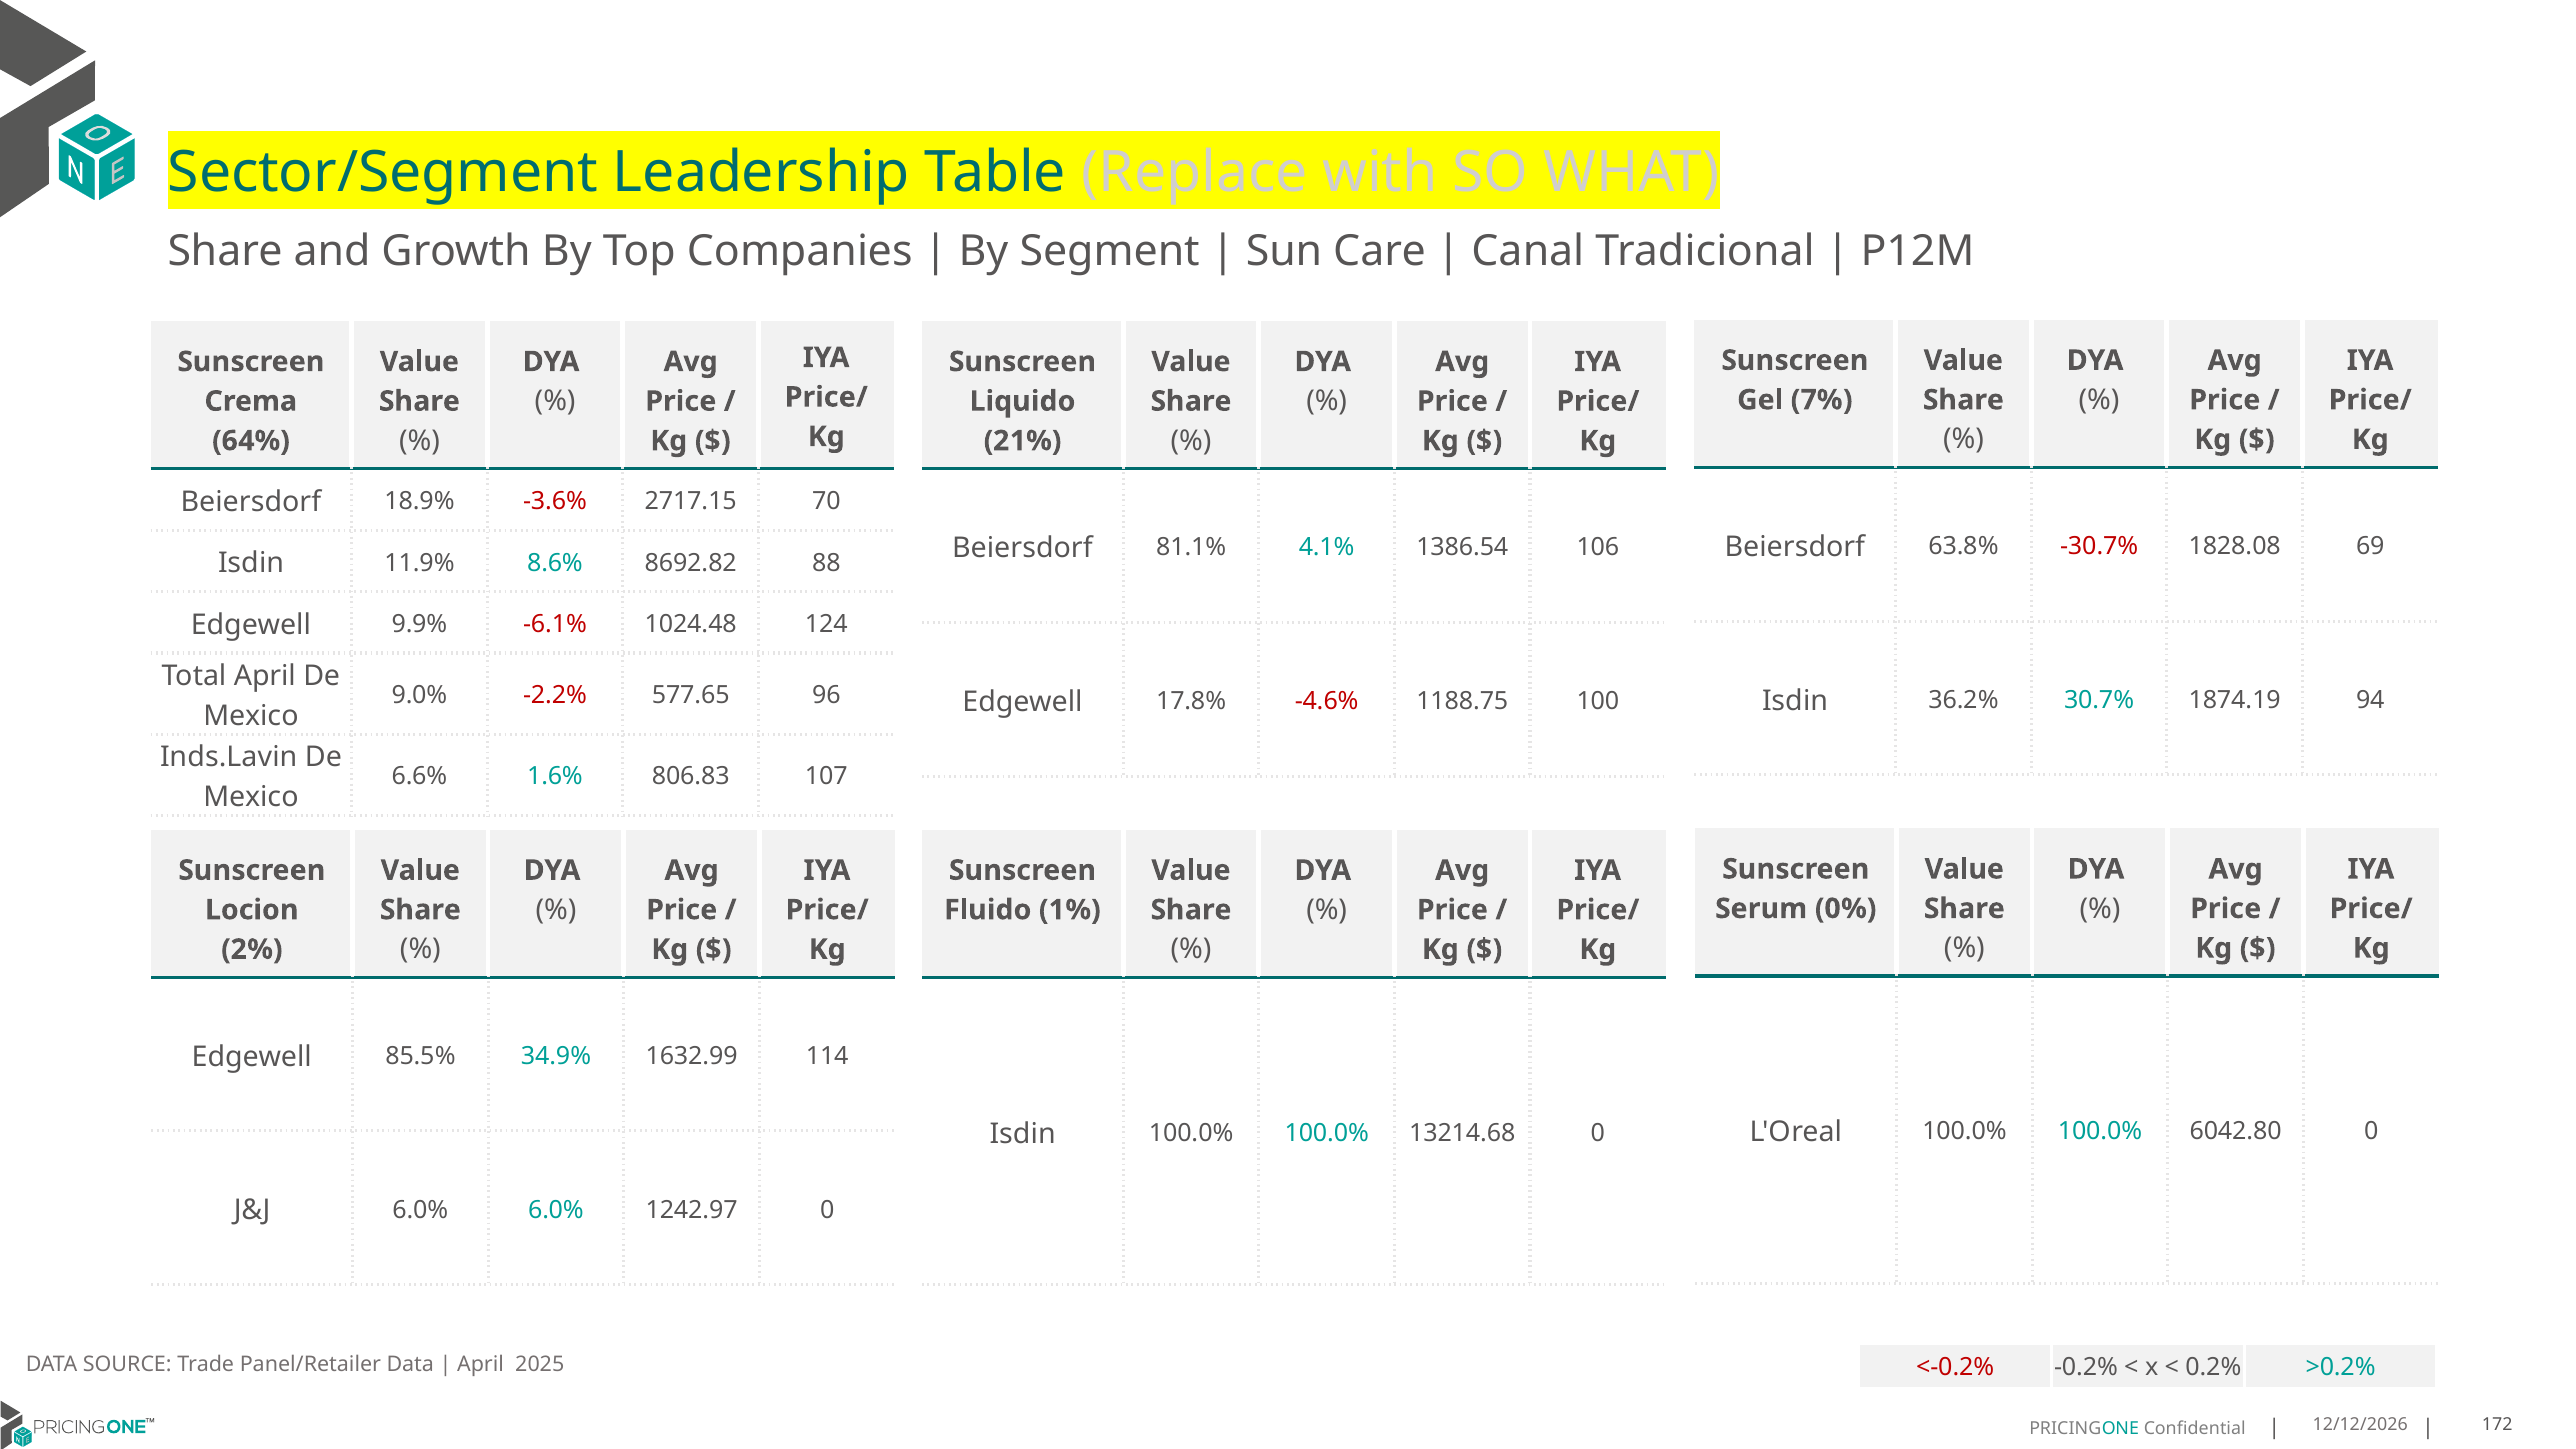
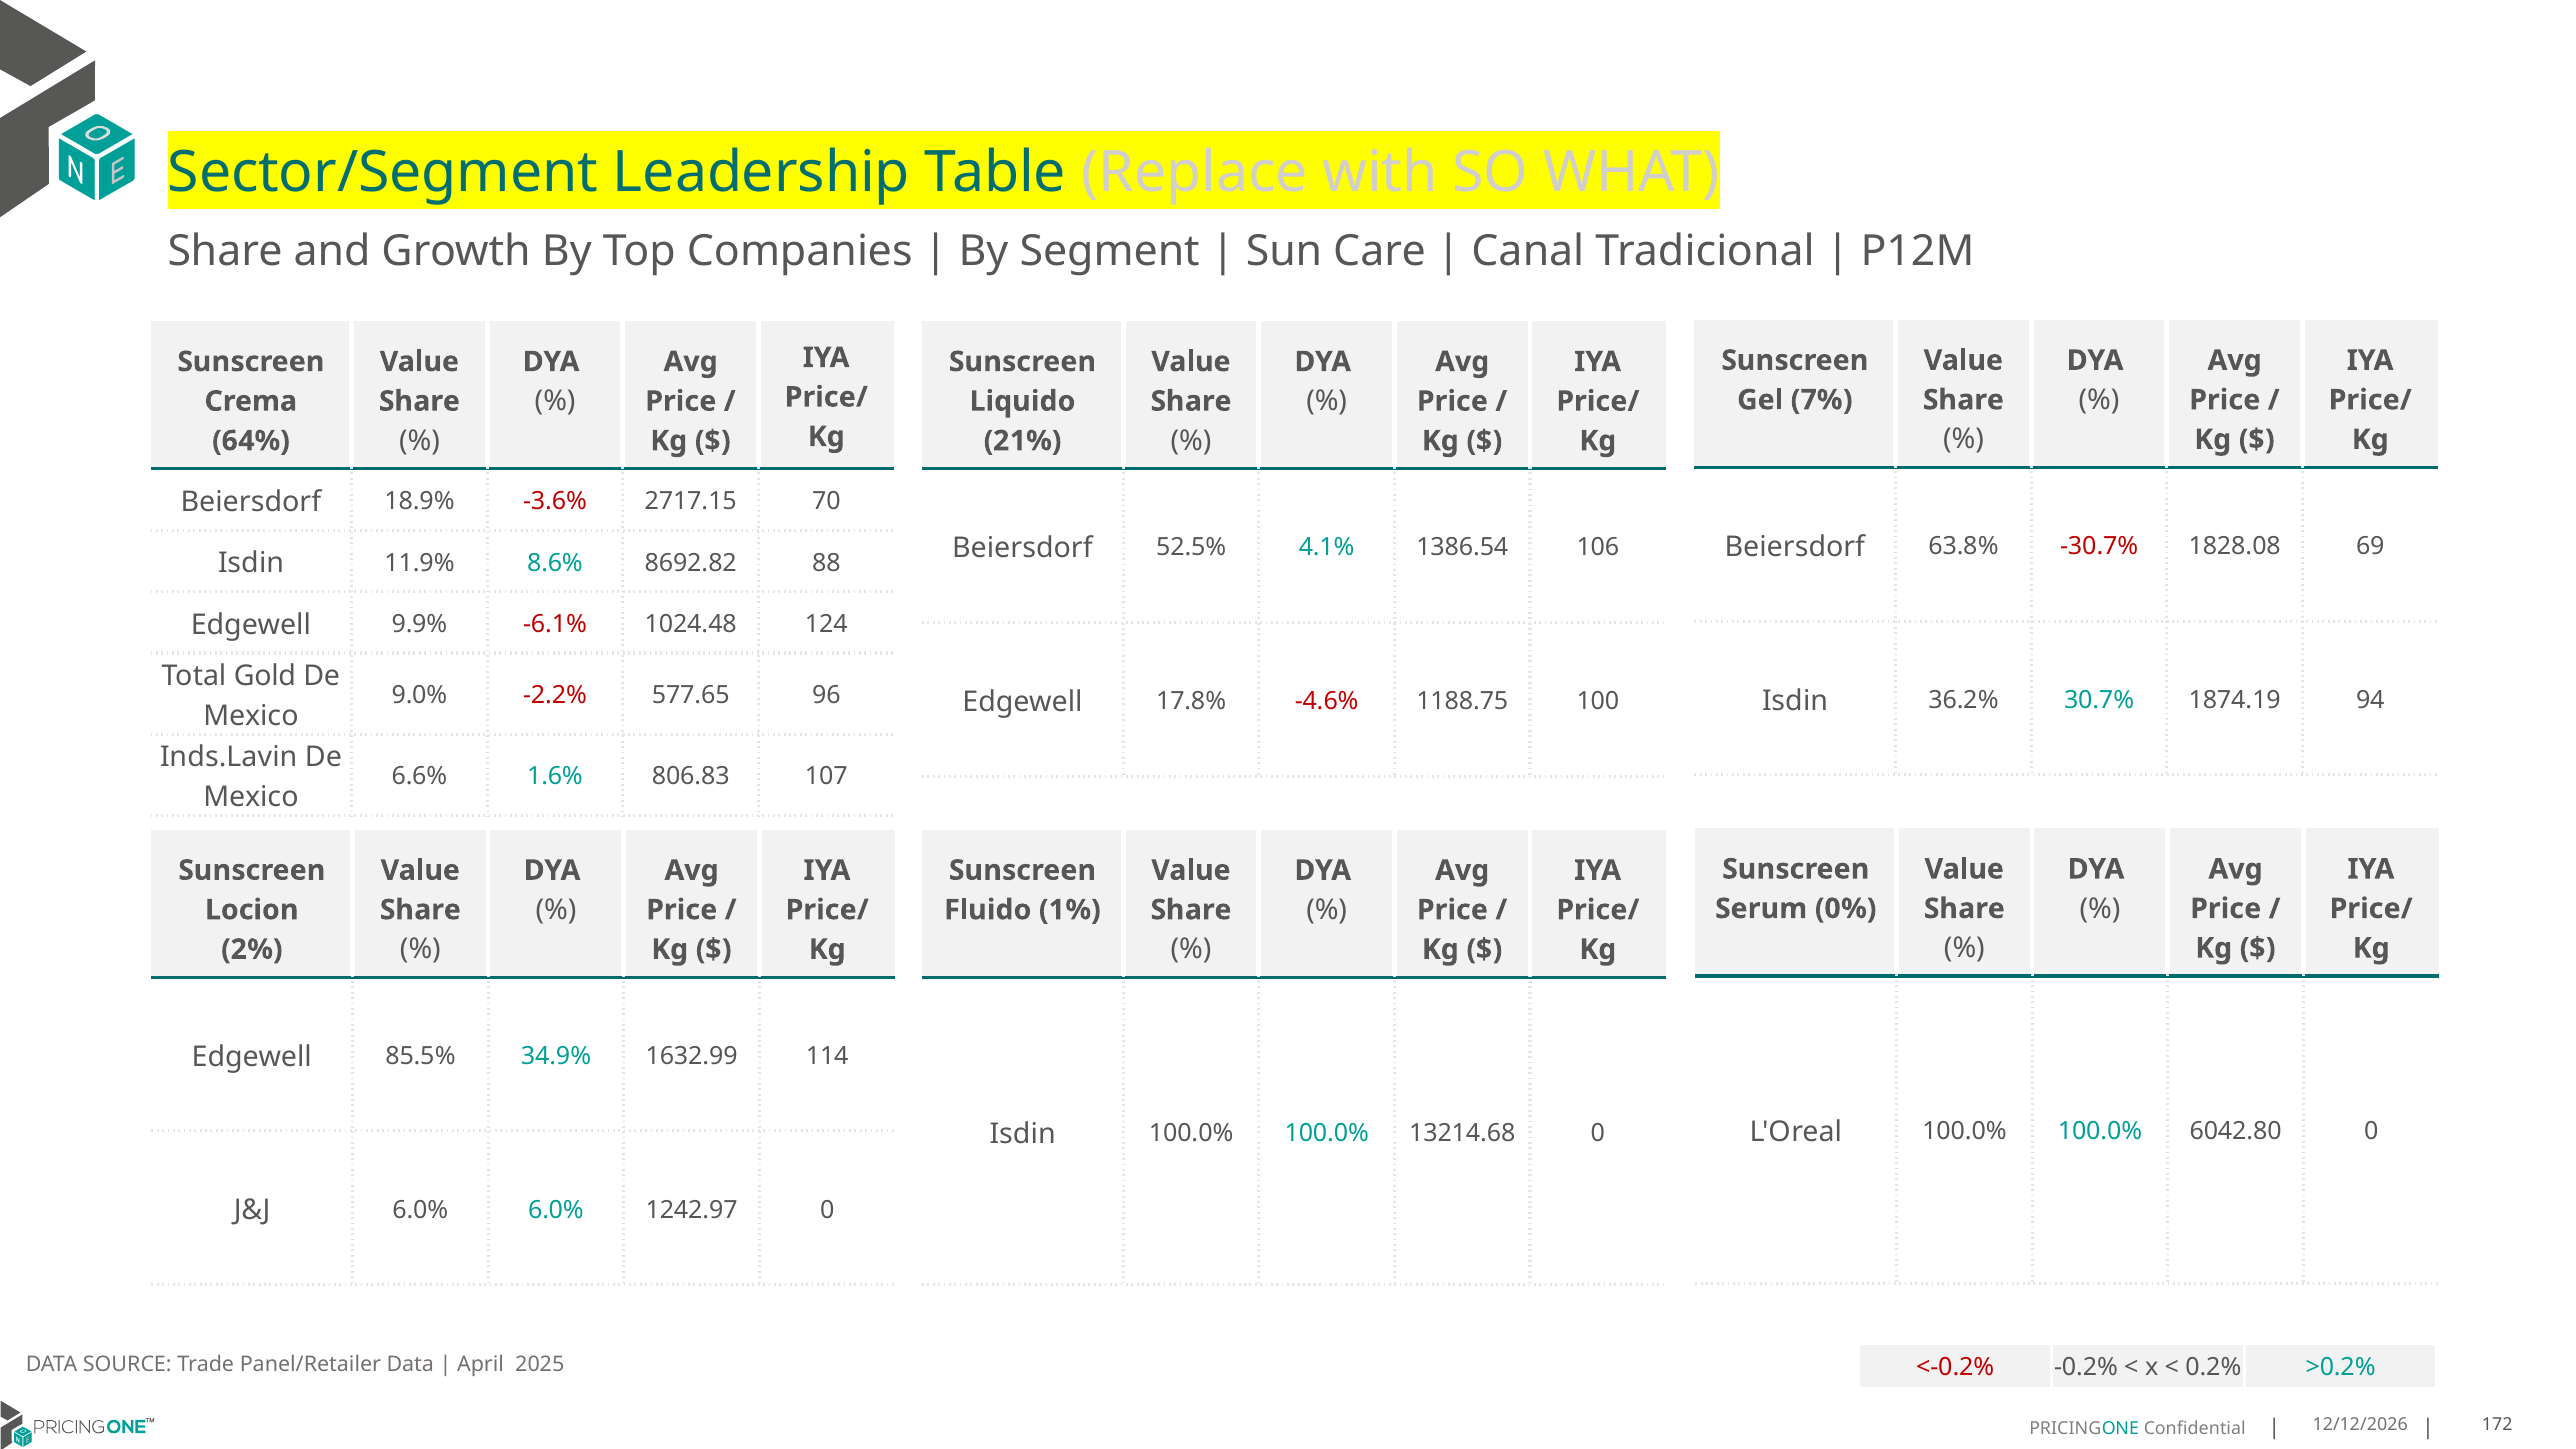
81.1%: 81.1% -> 52.5%
Total April: April -> Gold
